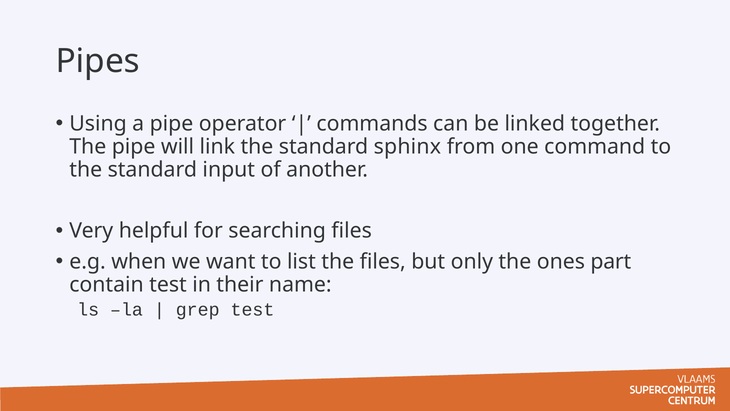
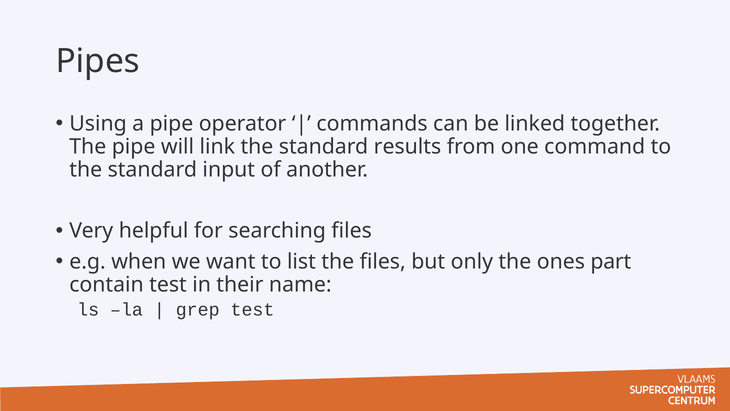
sphinx: sphinx -> results
